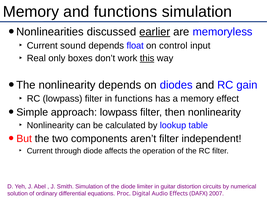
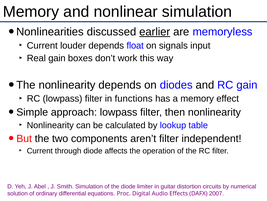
and functions: functions -> nonlinear
sound: sound -> louder
control: control -> signals
Real only: only -> gain
this underline: present -> none
